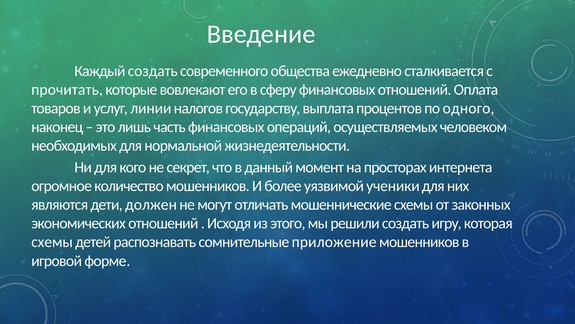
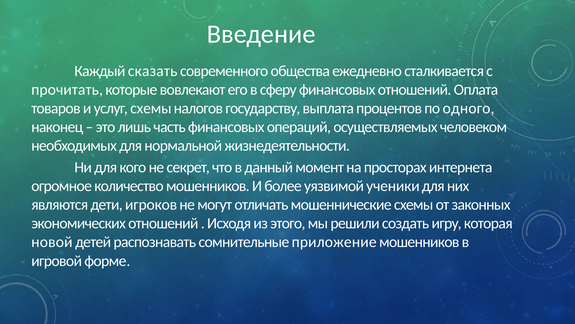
Каждый создать: создать -> сказать
услуг линии: линии -> схемы
должен: должен -> игроков
схемы at (52, 242): схемы -> новой
